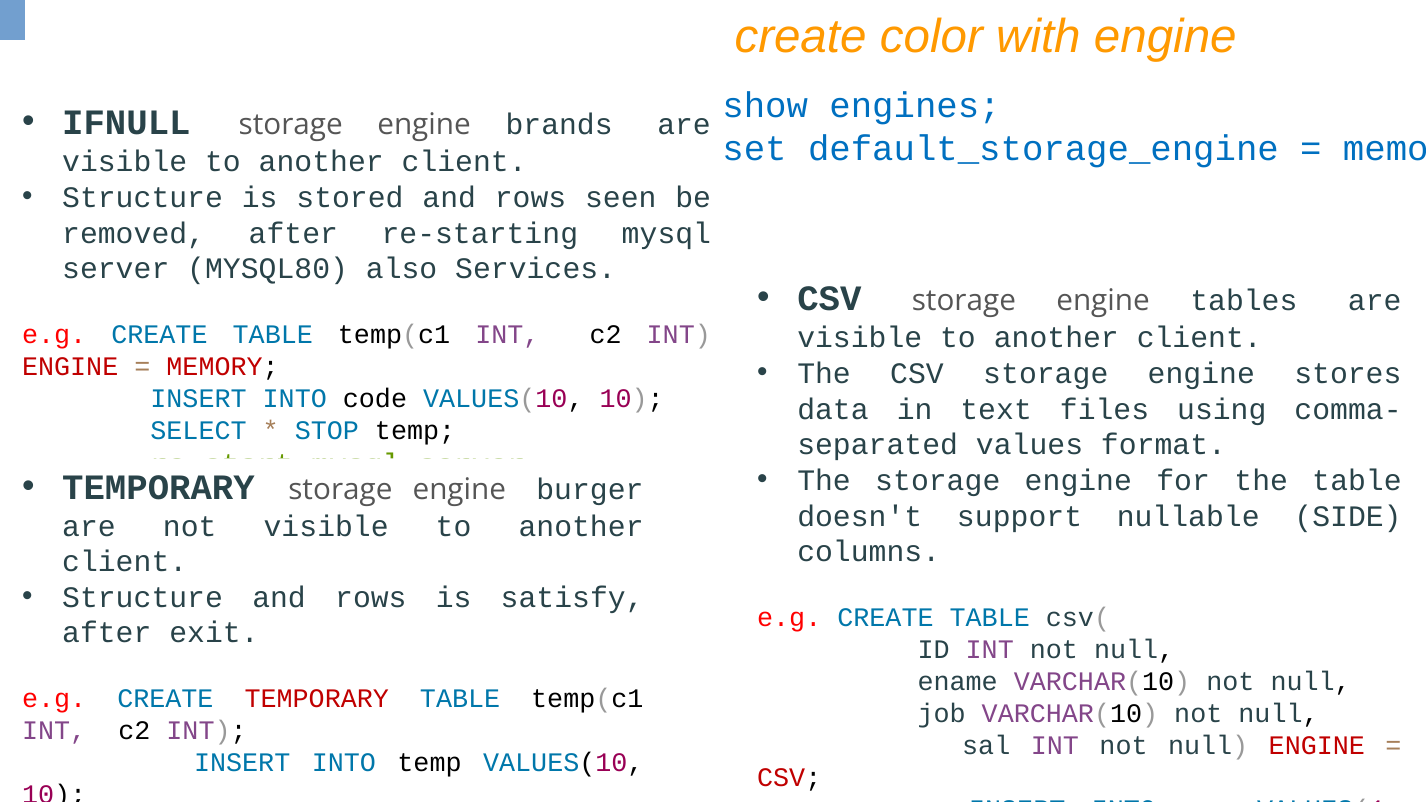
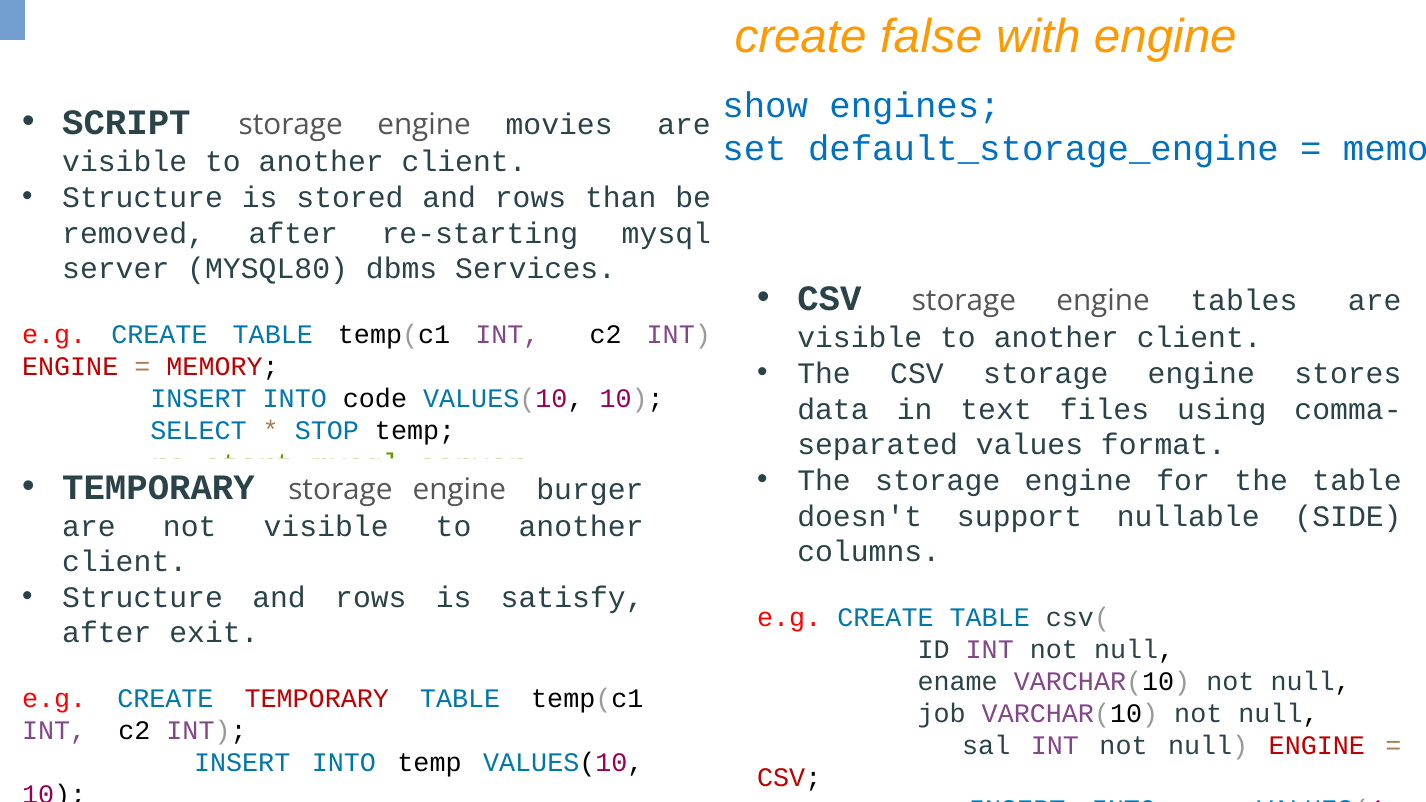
color: color -> false
IFNULL: IFNULL -> SCRIPT
brands: brands -> movies
seen: seen -> than
also: also -> dbms
